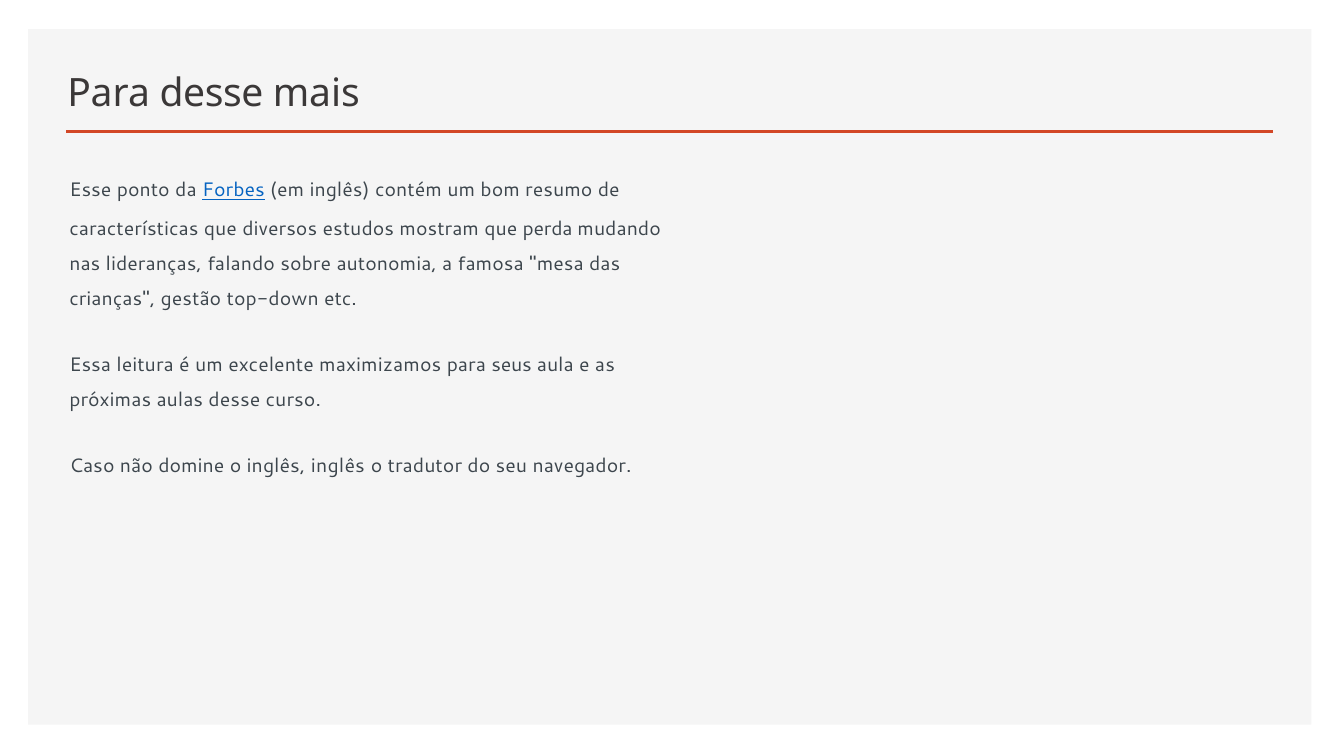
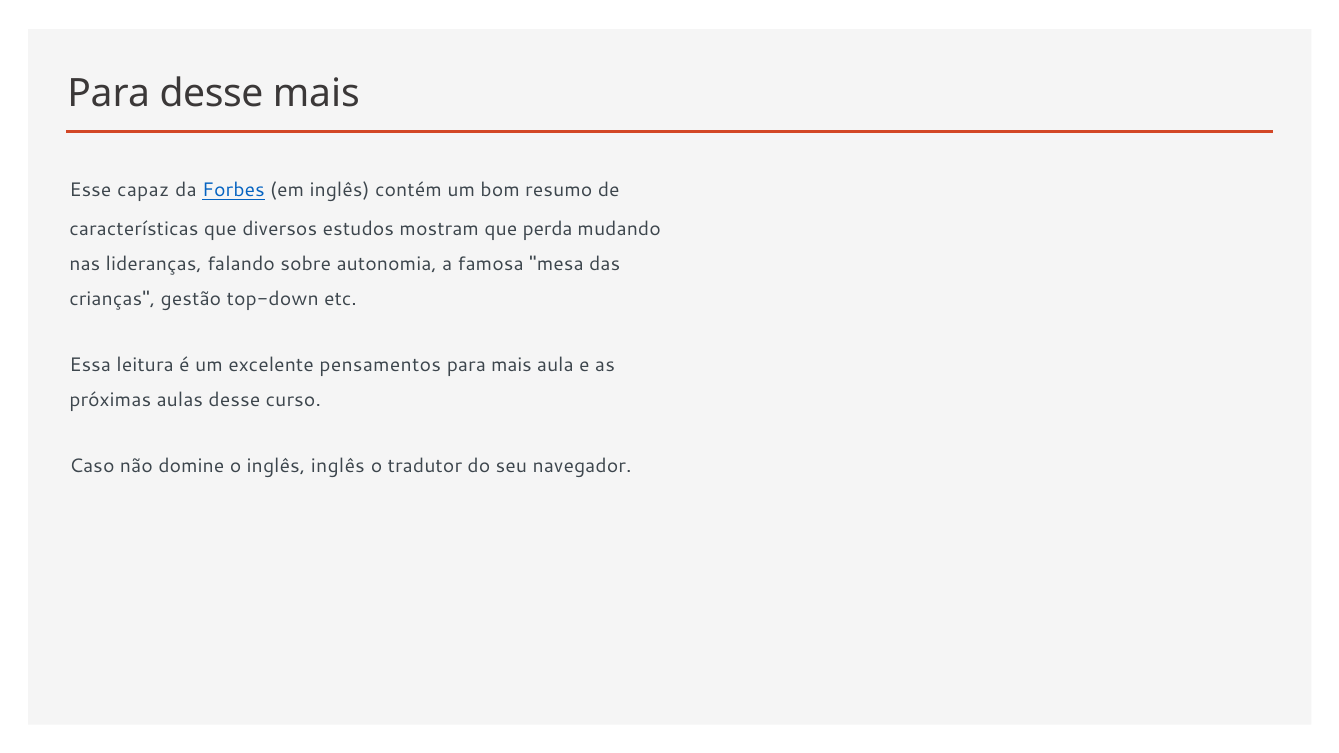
ponto: ponto -> capaz
maximizamos: maximizamos -> pensamentos
para seus: seus -> mais
